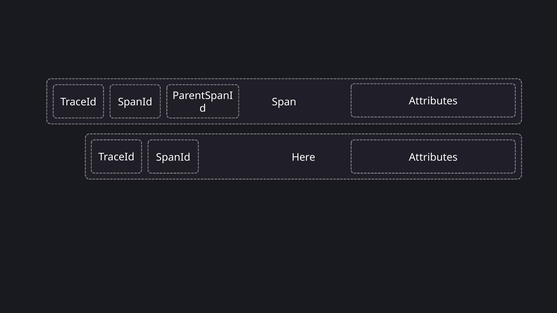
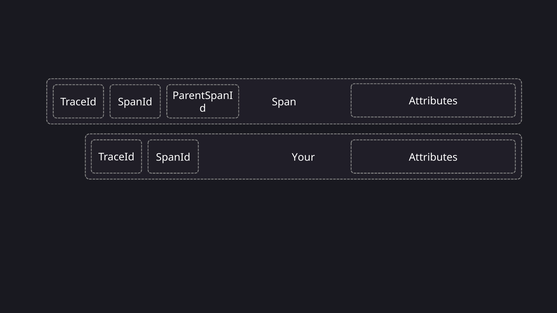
Here: Here -> Your
